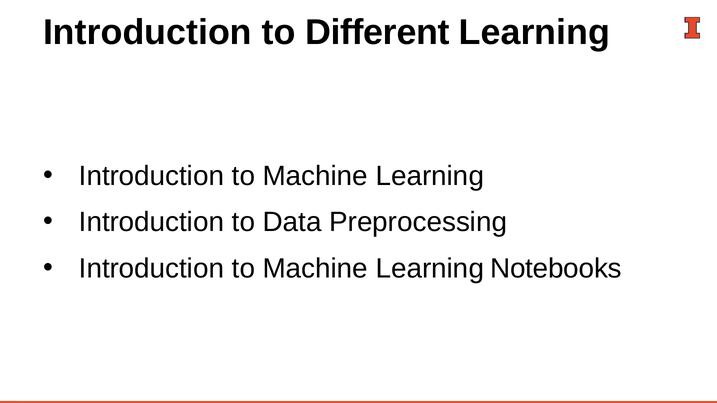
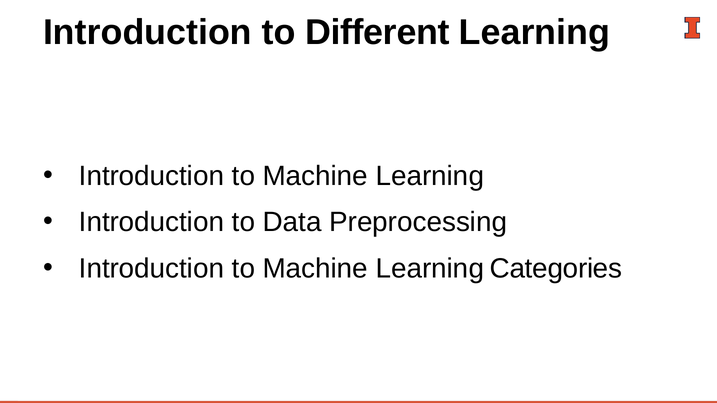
Notebooks: Notebooks -> Categories
